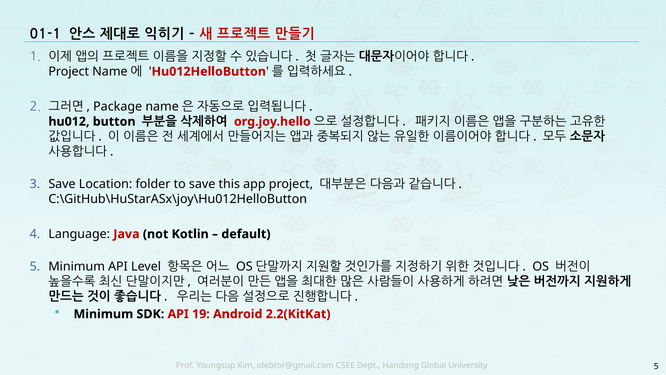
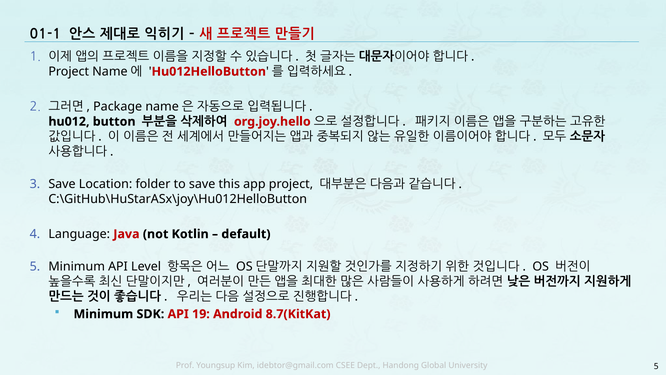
2.2(KitKat: 2.2(KitKat -> 8.7(KitKat
